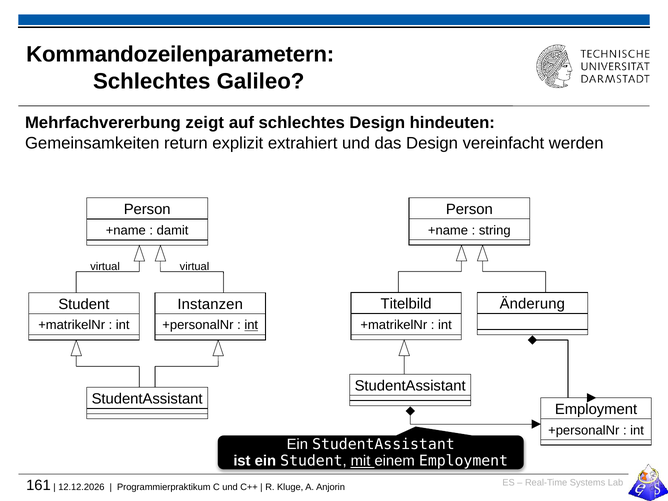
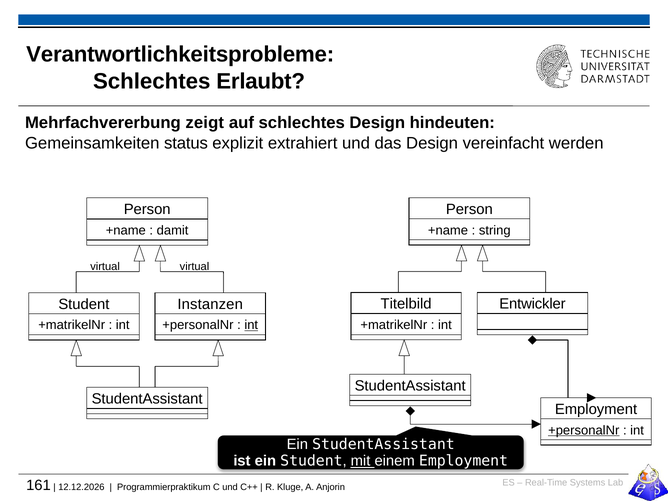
Kommandozeilenparametern: Kommandozeilenparametern -> Verantwortlichkeitsprobleme
Galileo: Galileo -> Erlaubt
return: return -> status
Änderung: Änderung -> Entwickler
+personalNr at (584, 430) underline: none -> present
